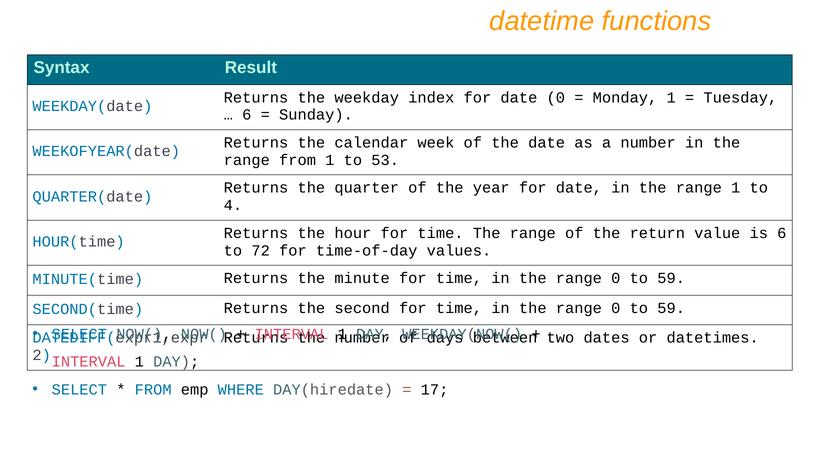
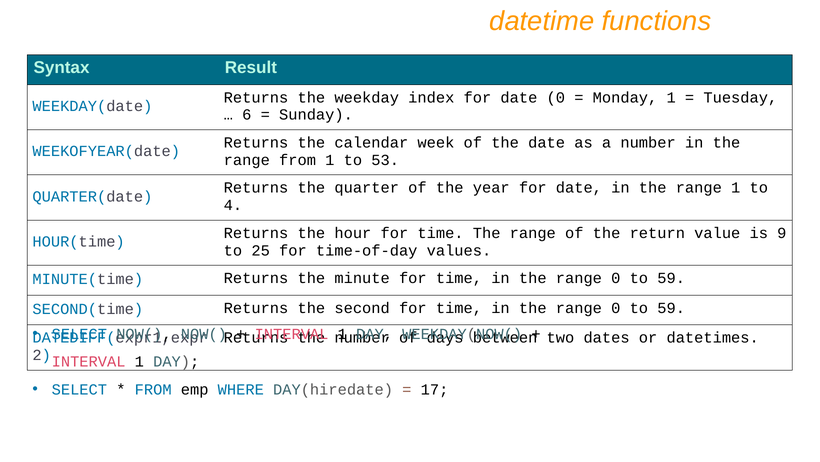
is 6: 6 -> 9
72: 72 -> 25
